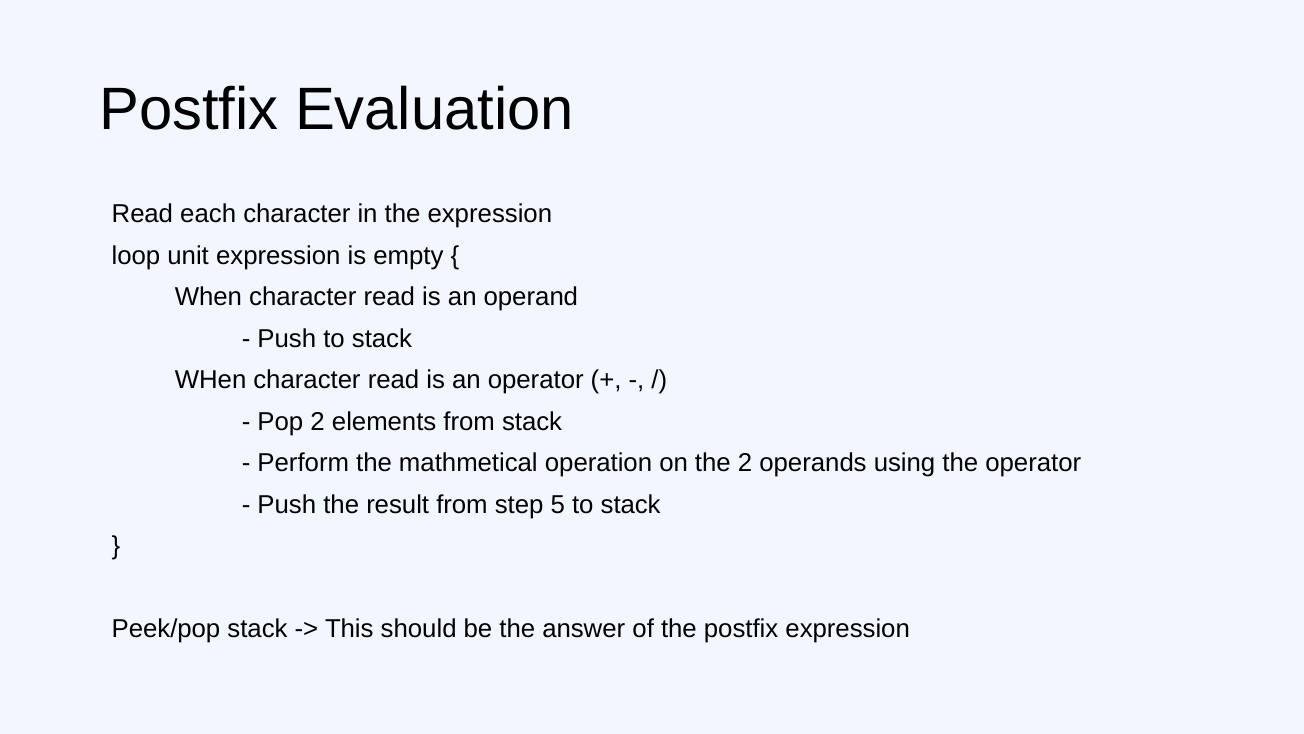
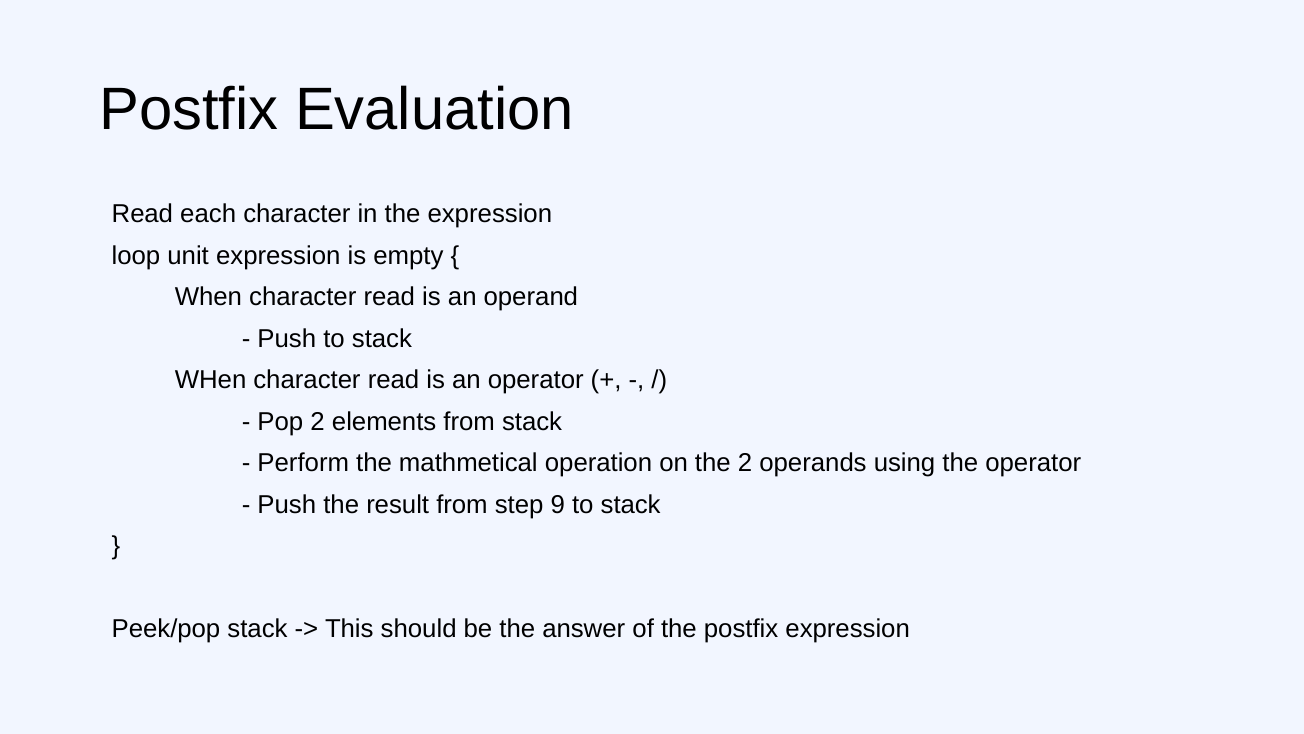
5: 5 -> 9
